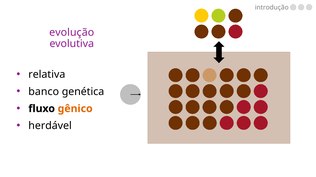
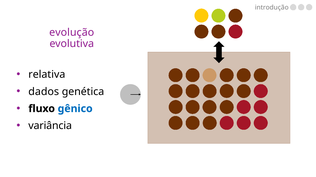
banco: banco -> dados
gênico colour: orange -> blue
herdável: herdável -> variância
